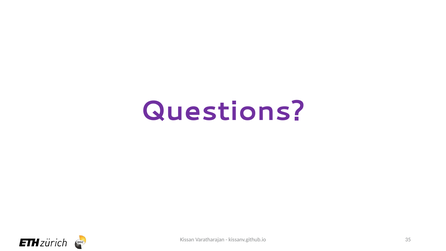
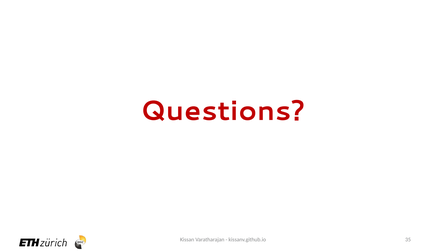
Questions colour: purple -> red
